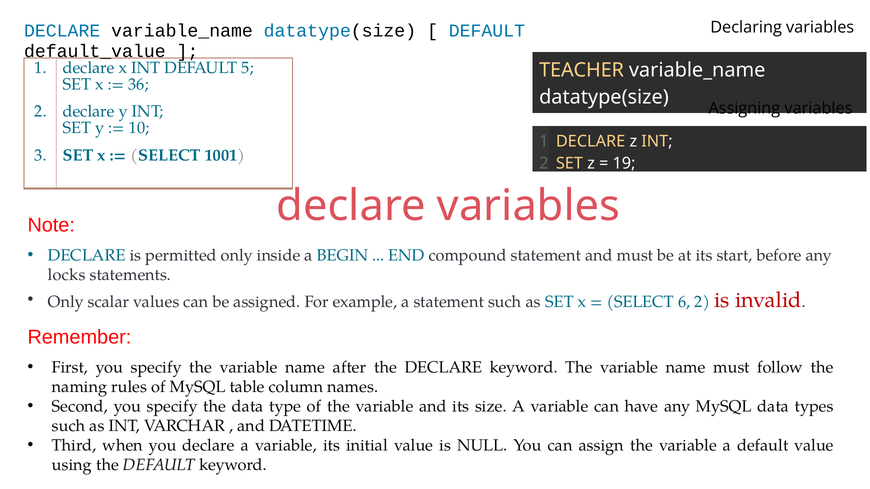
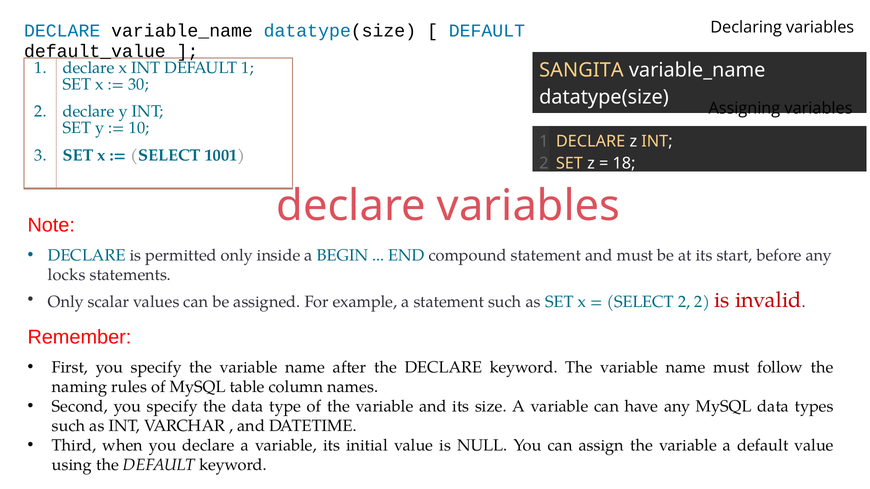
DEFAULT 5: 5 -> 1
TEACHER: TEACHER -> SANGITA
36: 36 -> 30
19: 19 -> 18
SELECT 6: 6 -> 2
